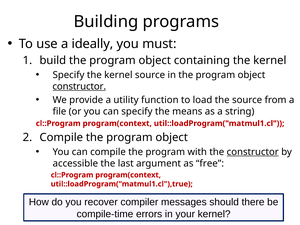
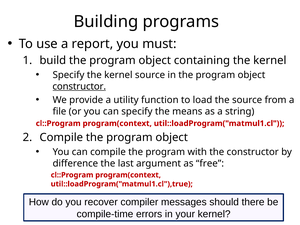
ideally: ideally -> report
constructor at (253, 152) underline: present -> none
accessible: accessible -> difference
